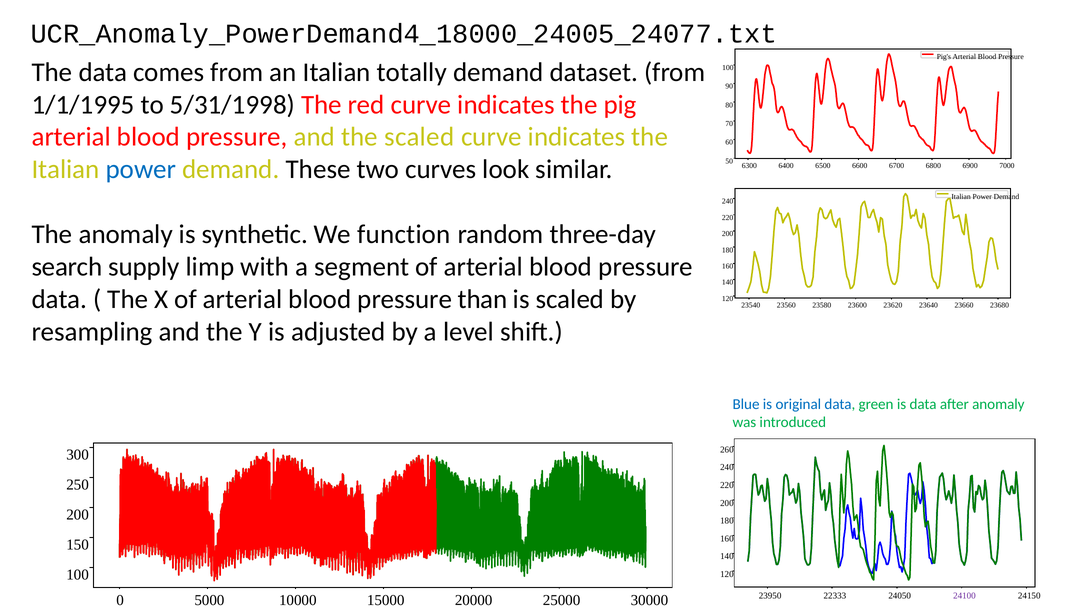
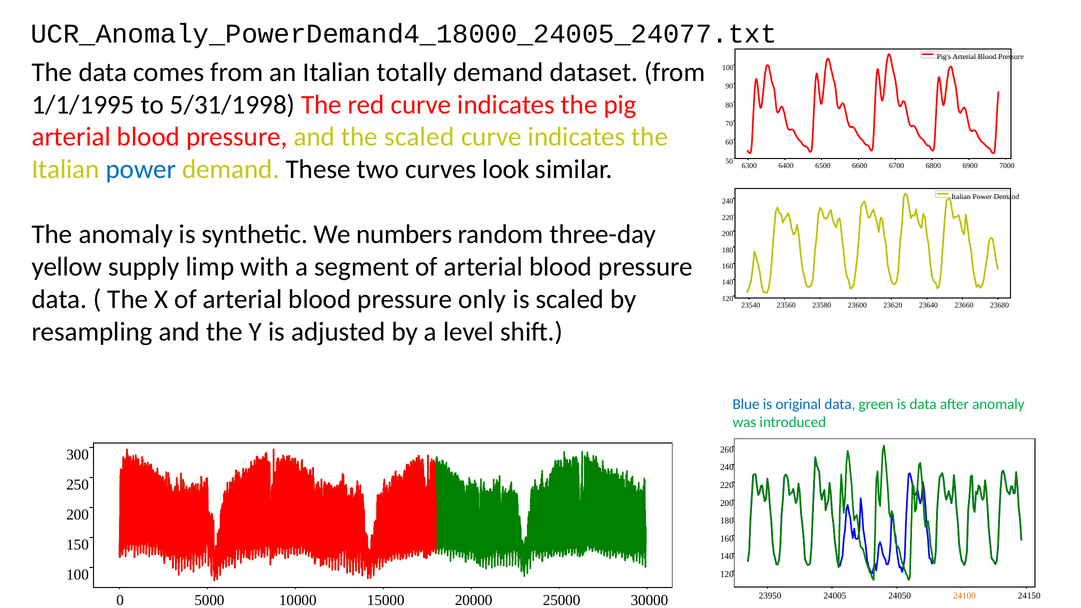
function: function -> numbers
search: search -> yellow
than: than -> only
22333: 22333 -> 24005
24100 colour: purple -> orange
